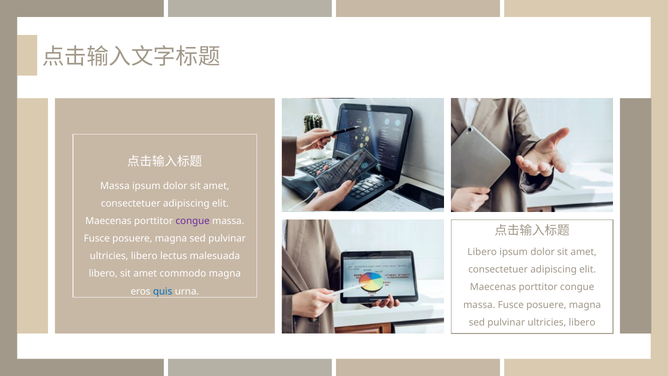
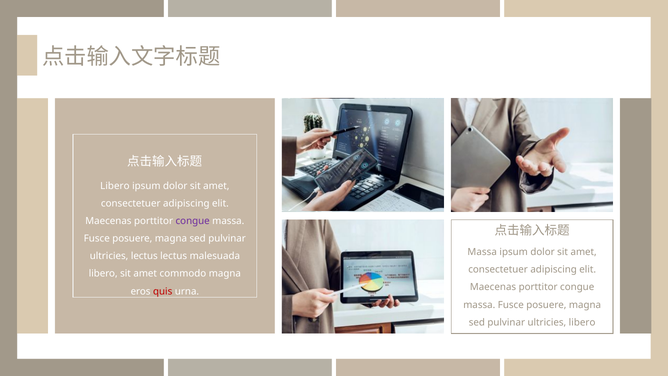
Massa at (115, 186): Massa -> Libero
Libero at (482, 252): Libero -> Massa
libero at (144, 256): libero -> lectus
quis colour: blue -> red
